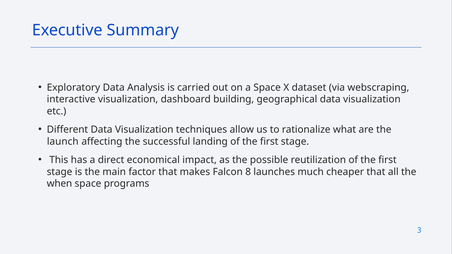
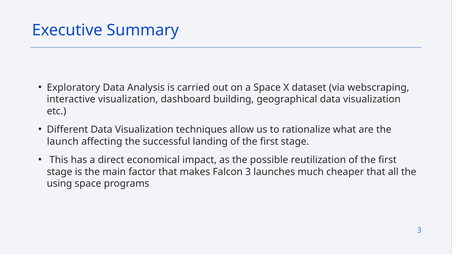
Falcon 8: 8 -> 3
when: when -> using
